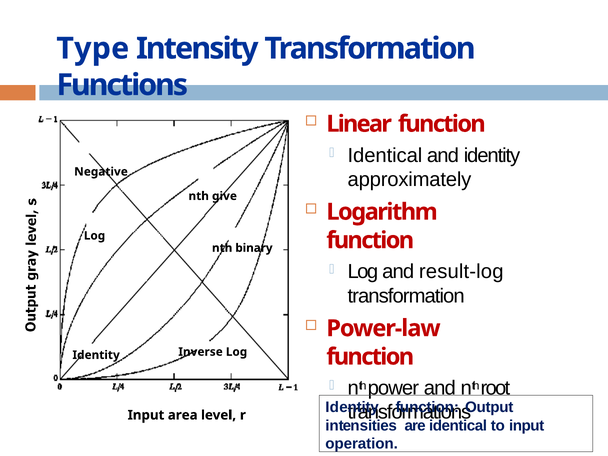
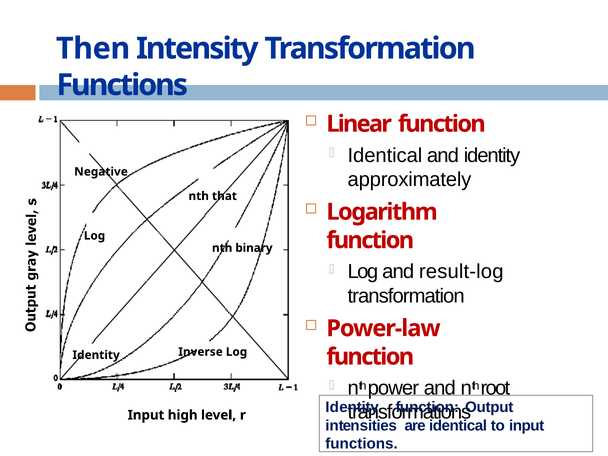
Type: Type -> Then
give: give -> that
area: area -> high
operation at (362, 444): operation -> functions
